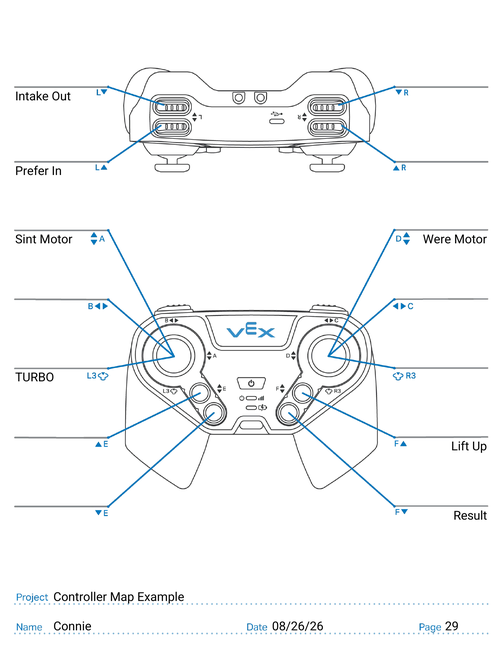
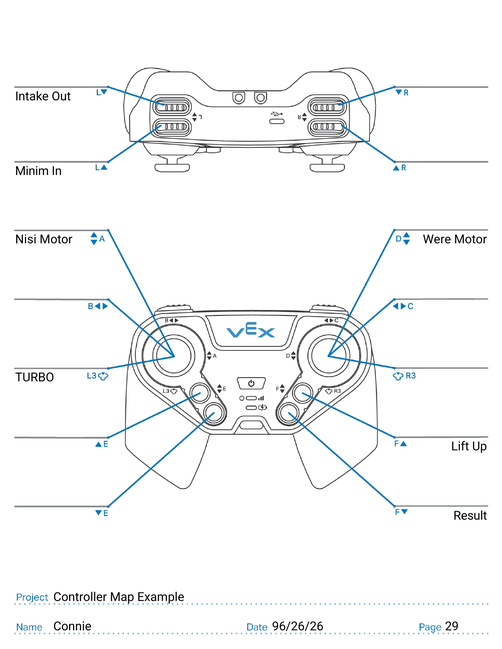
Prefer: Prefer -> Minim
Sint: Sint -> Nisi
08/26/26: 08/26/26 -> 96/26/26
